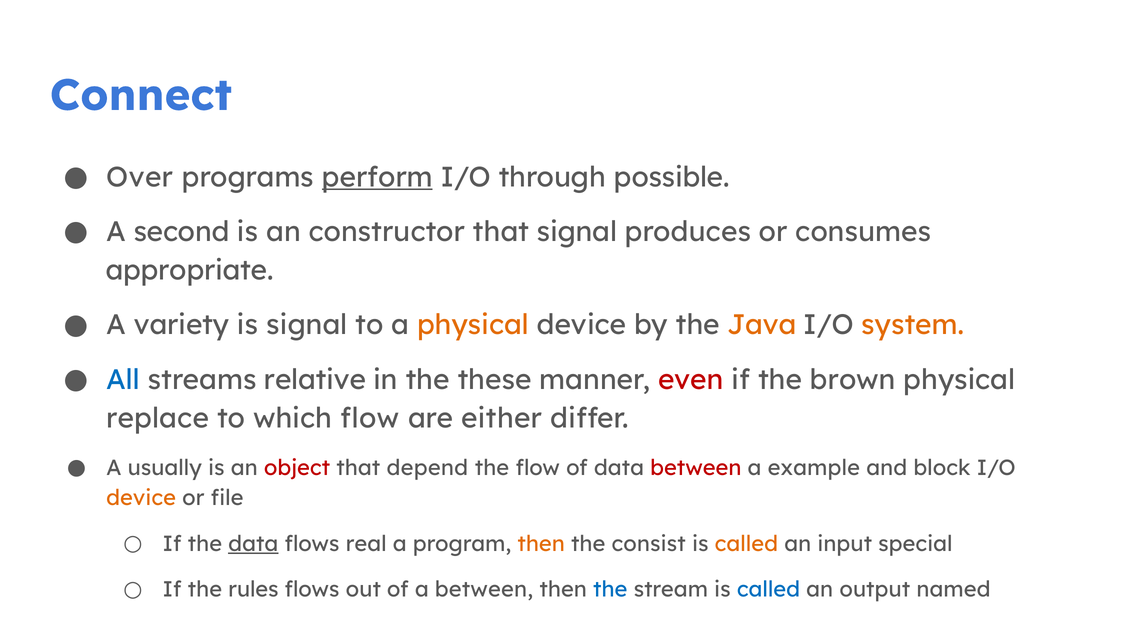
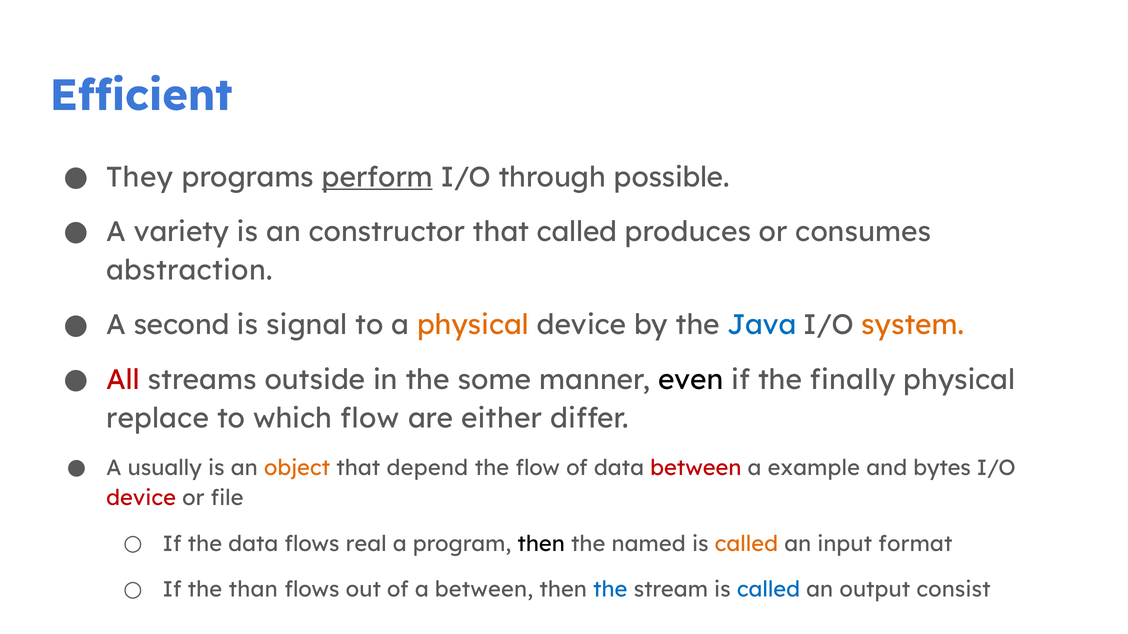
Connect: Connect -> Efficient
Over: Over -> They
second: second -> variety
that signal: signal -> called
appropriate: appropriate -> abstraction
variety: variety -> second
Java colour: orange -> blue
All colour: blue -> red
relative: relative -> outside
these: these -> some
even colour: red -> black
brown: brown -> finally
object colour: red -> orange
block: block -> bytes
device at (141, 498) colour: orange -> red
data at (253, 544) underline: present -> none
then at (541, 544) colour: orange -> black
consist: consist -> named
special: special -> format
rules: rules -> than
named: named -> consist
